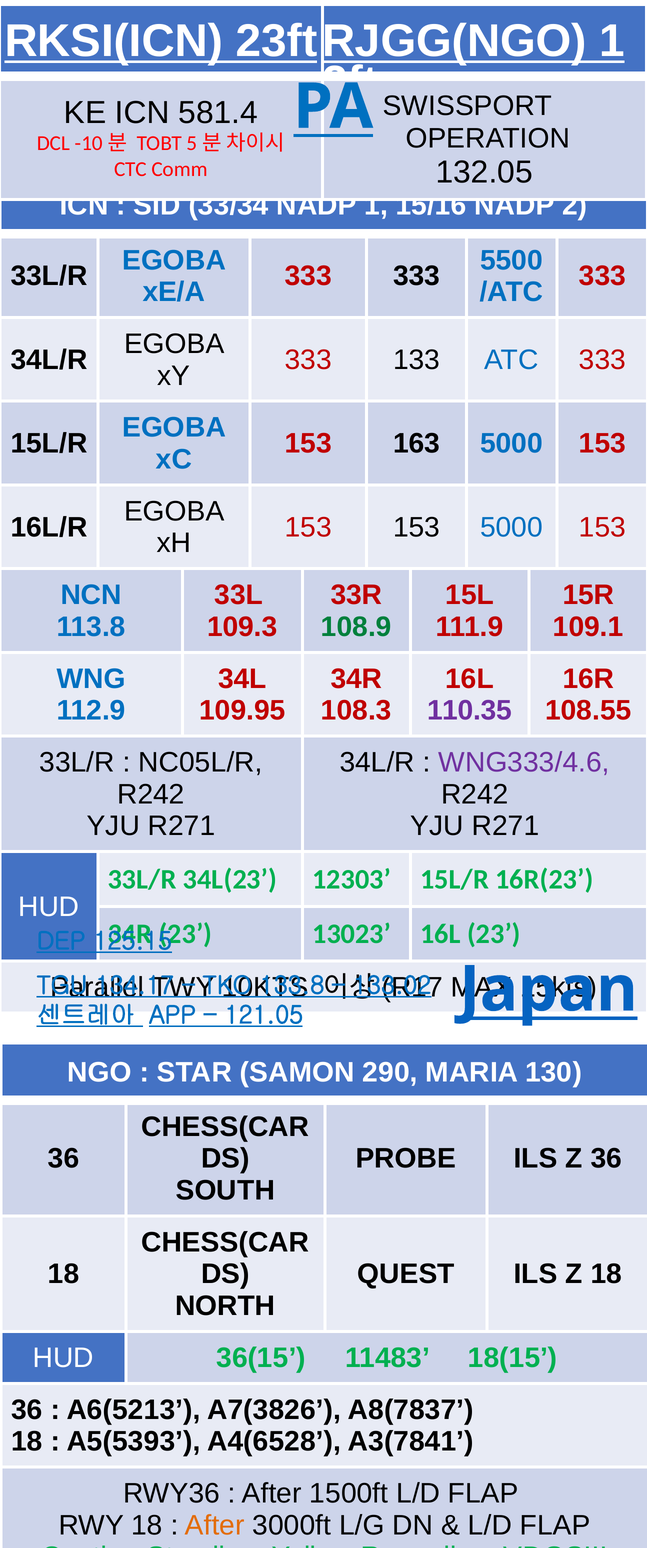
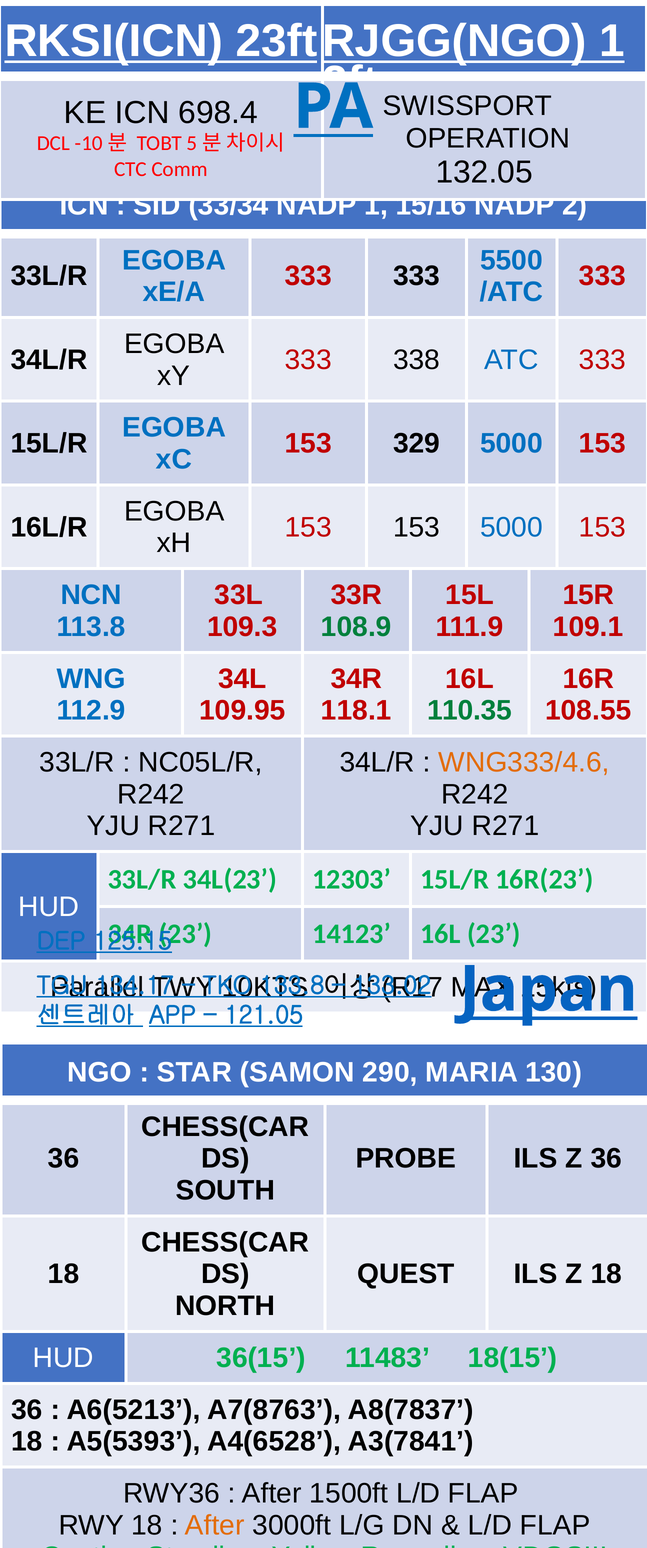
581.4: 581.4 -> 698.4
133: 133 -> 338
163: 163 -> 329
108.3: 108.3 -> 118.1
110.35 colour: purple -> green
WNG333/4.6 colour: purple -> orange
13023: 13023 -> 14123
A7(3826: A7(3826 -> A7(8763
